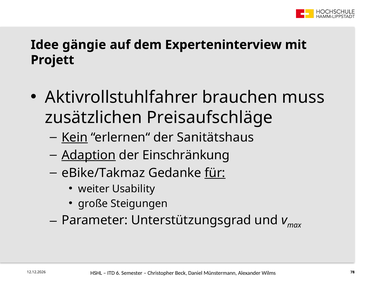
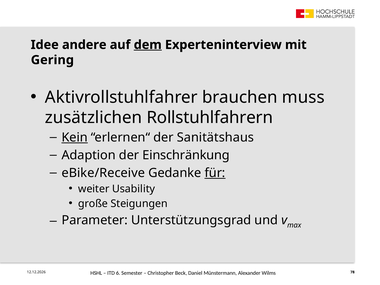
gängie: gängie -> andere
dem underline: none -> present
Projett: Projett -> Gering
Preisaufschläge: Preisaufschläge -> Rollstuhlfahrern
Adaption underline: present -> none
eBike/Takmaz: eBike/Takmaz -> eBike/Receive
